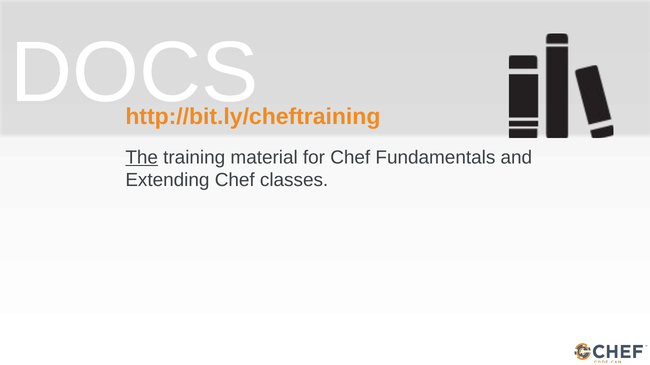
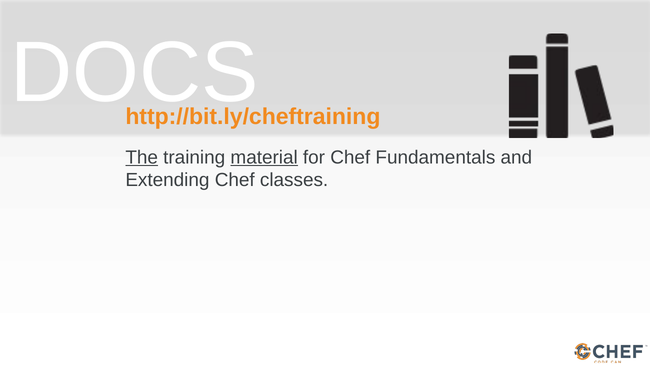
material underline: none -> present
